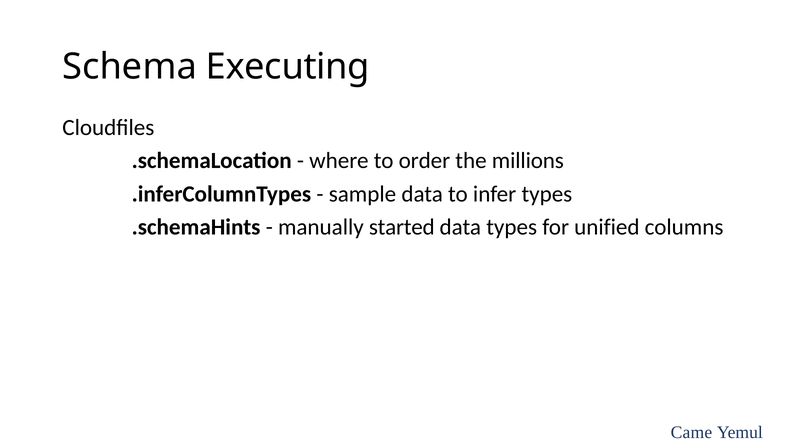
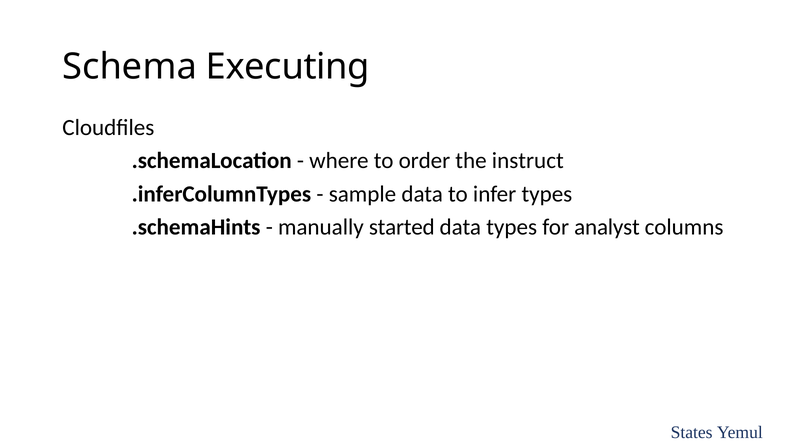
millions: millions -> instruct
unified: unified -> analyst
Came: Came -> States
